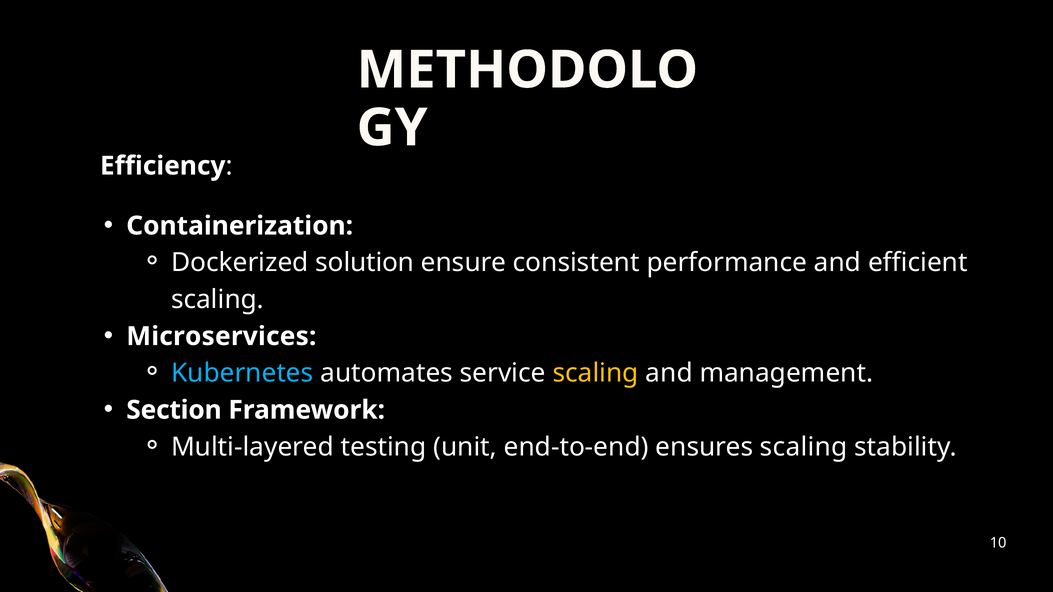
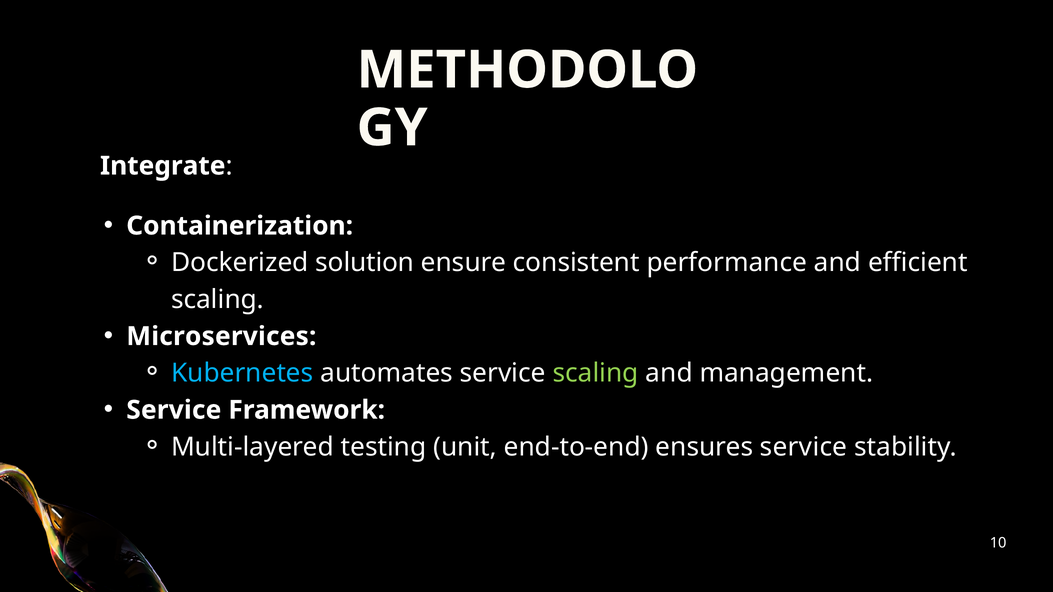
Efficiency: Efficiency -> Integrate
scaling at (596, 373) colour: yellow -> light green
Section at (174, 410): Section -> Service
ensures scaling: scaling -> service
